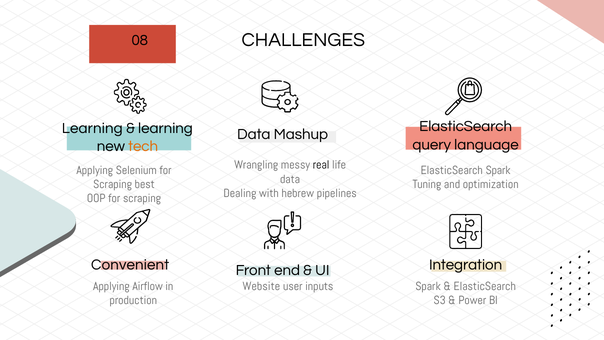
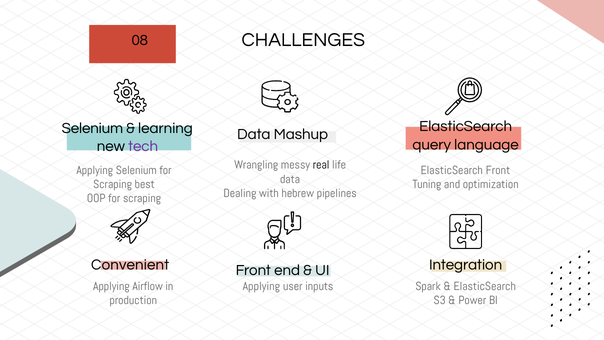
Learning at (92, 128): Learning -> Selenium
tech colour: orange -> purple
ElasticSearch Spark: Spark -> Front
Website at (261, 286): Website -> Applying
